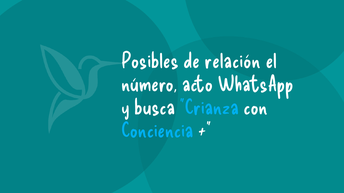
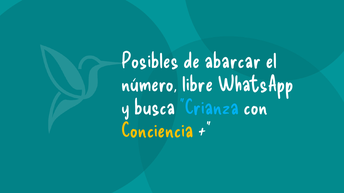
relación: relación -> abarcar
acto: acto -> libre
Conciencia colour: light blue -> yellow
